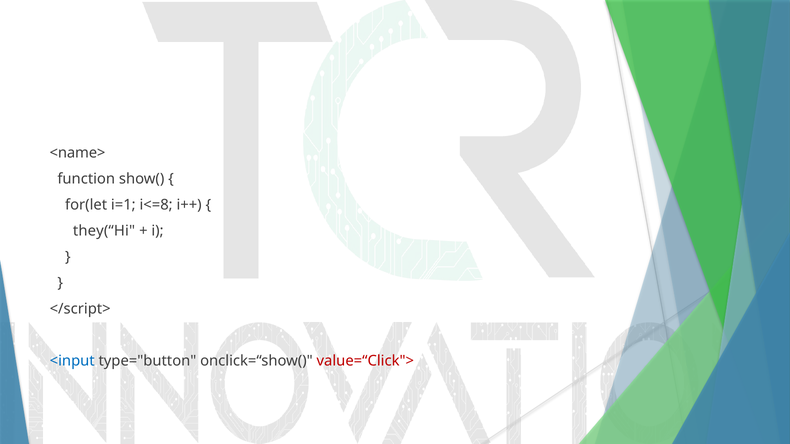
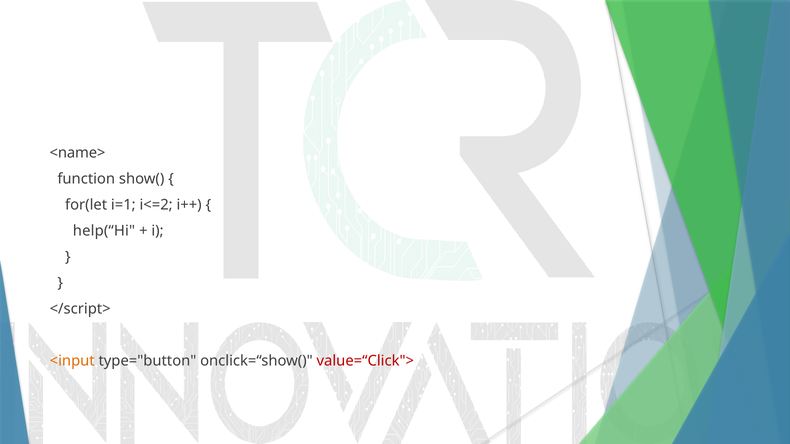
i<=8: i<=8 -> i<=2
they(“Hi: they(“Hi -> help(“Hi
<input colour: blue -> orange
